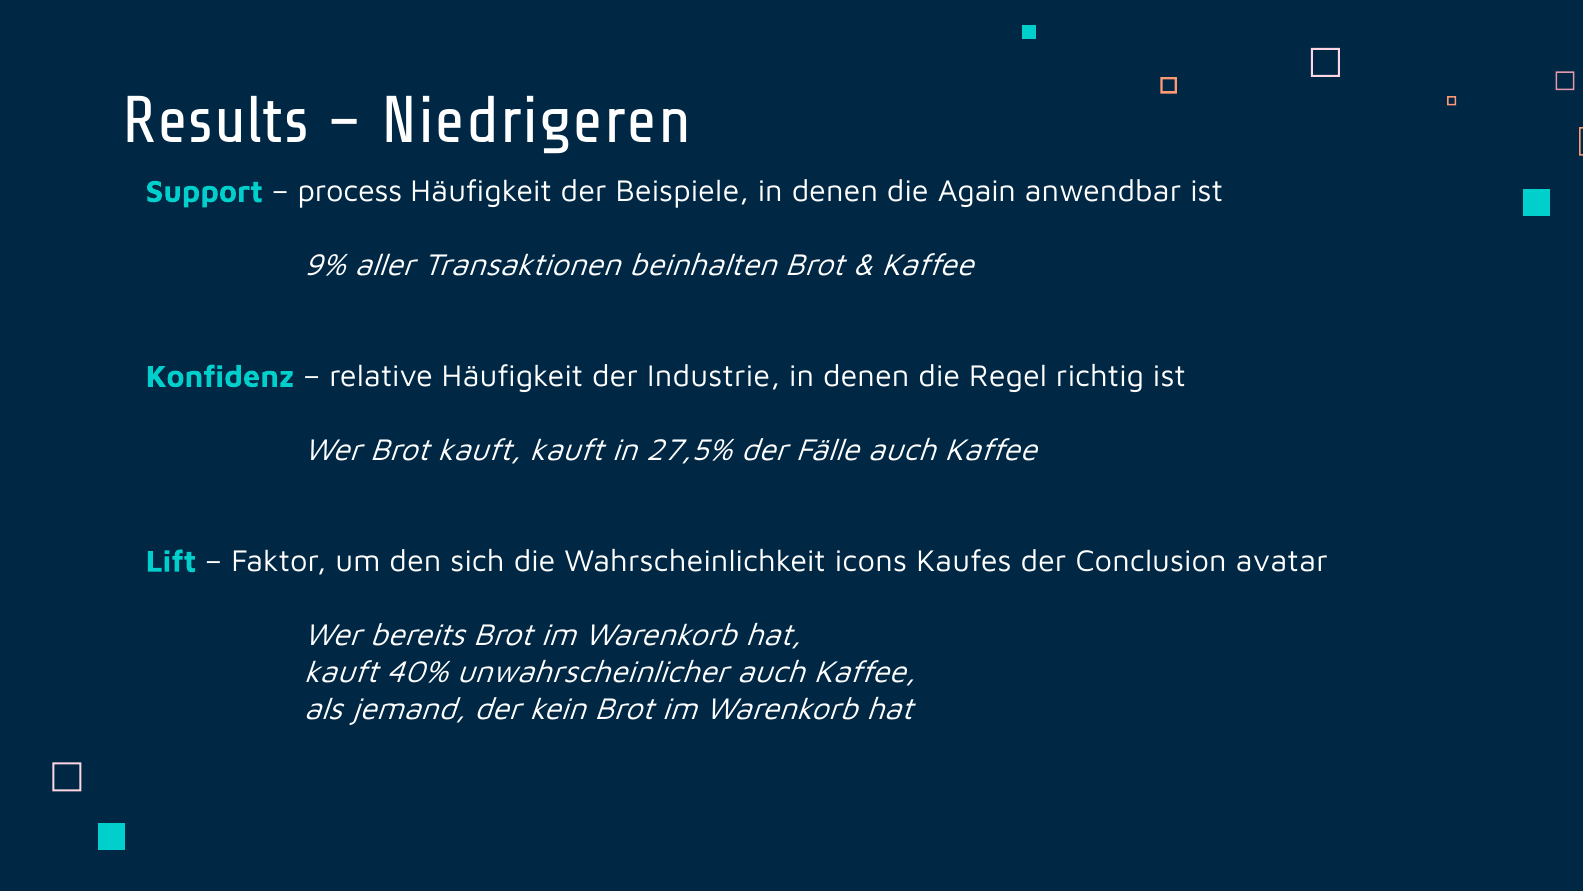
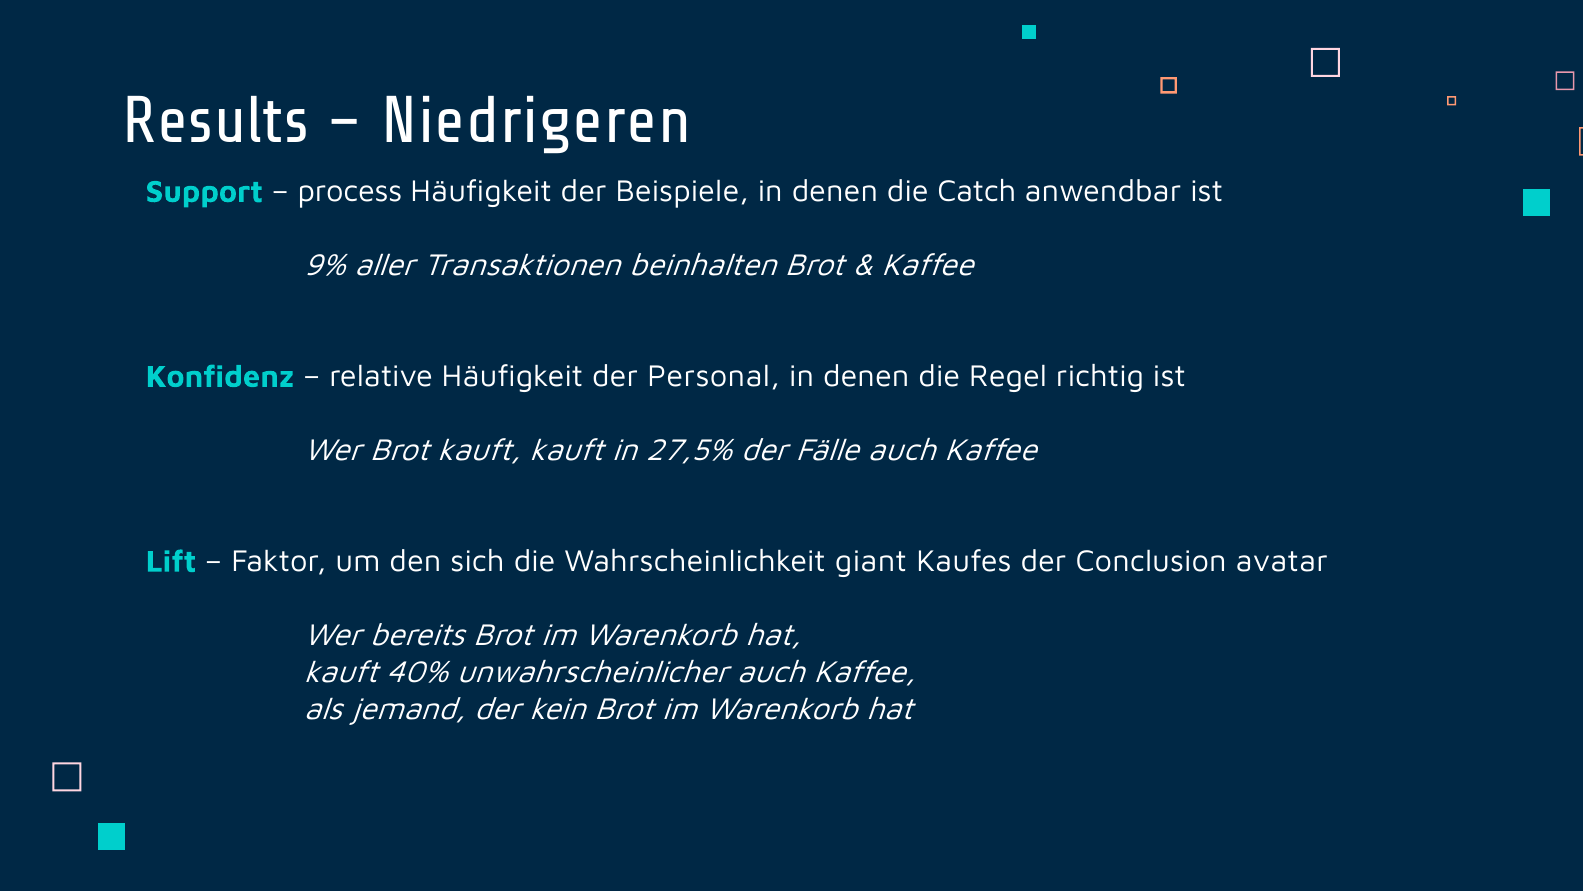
Again: Again -> Catch
Industrie: Industrie -> Personal
icons: icons -> giant
